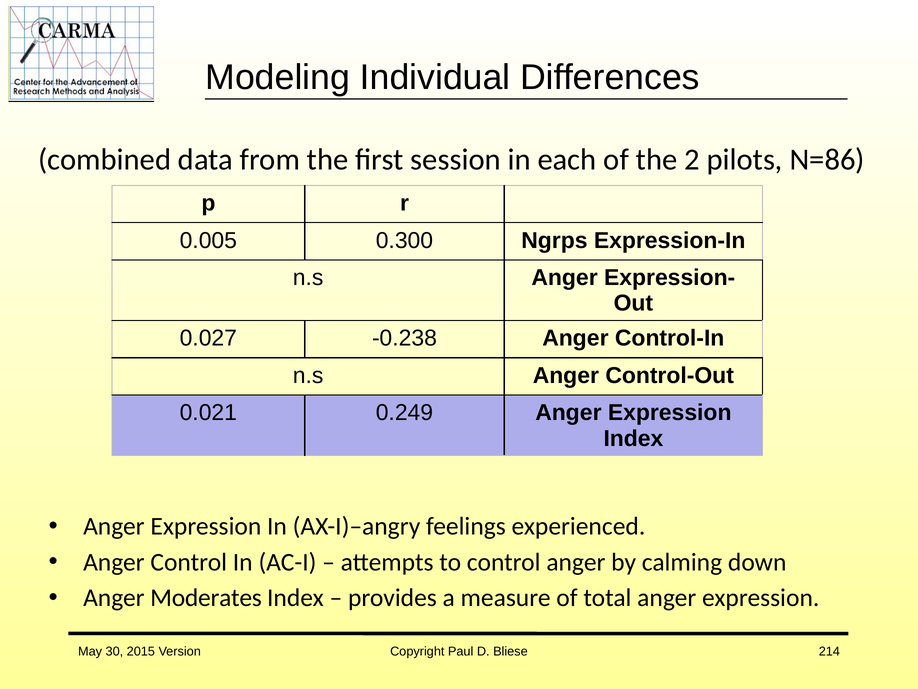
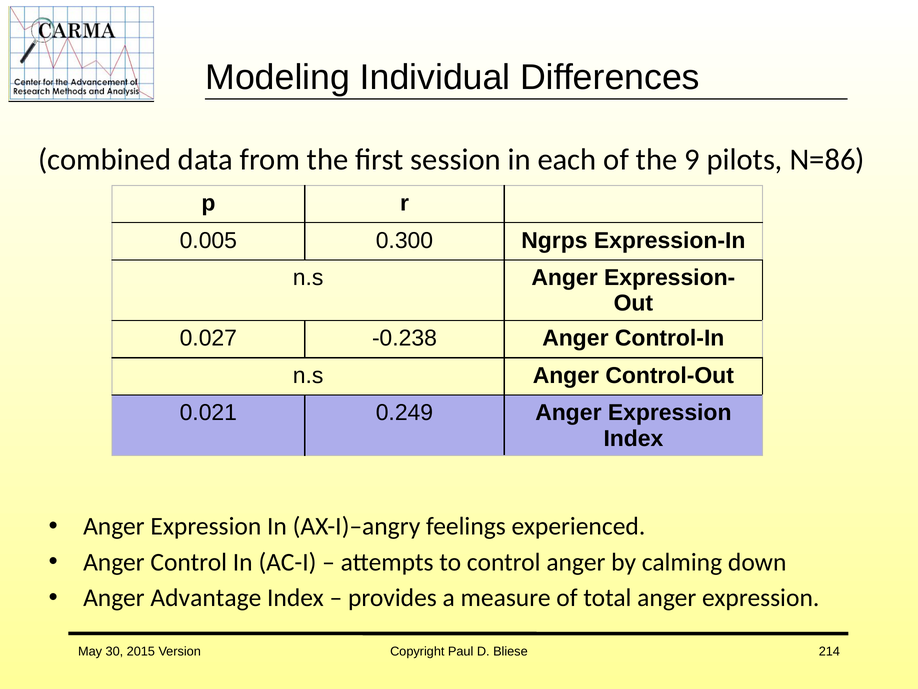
2: 2 -> 9
Moderates: Moderates -> Advantage
